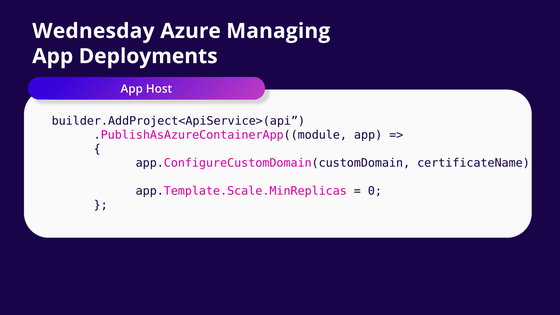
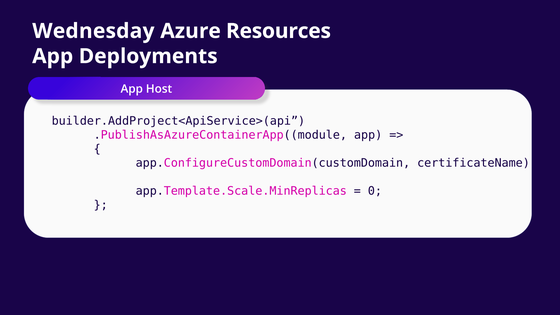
Managing: Managing -> Resources
